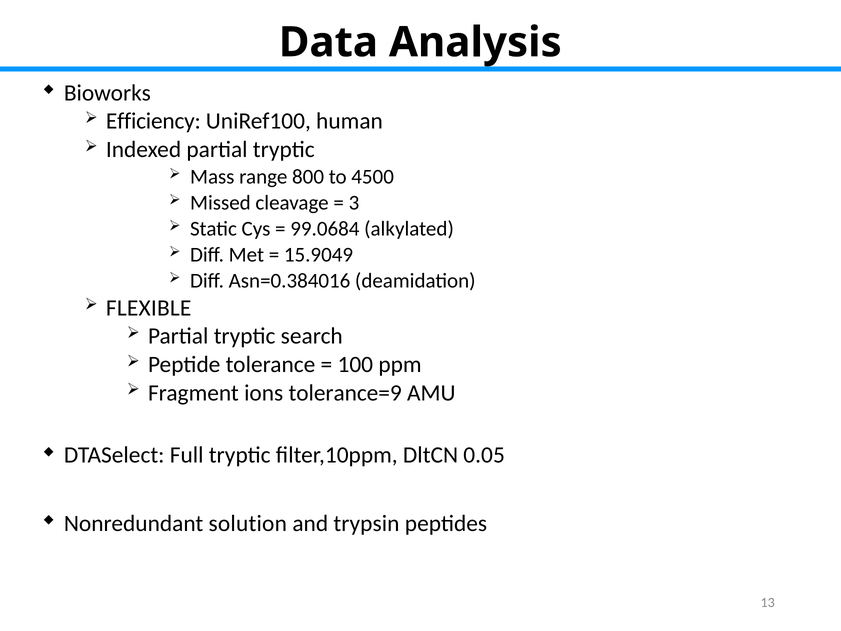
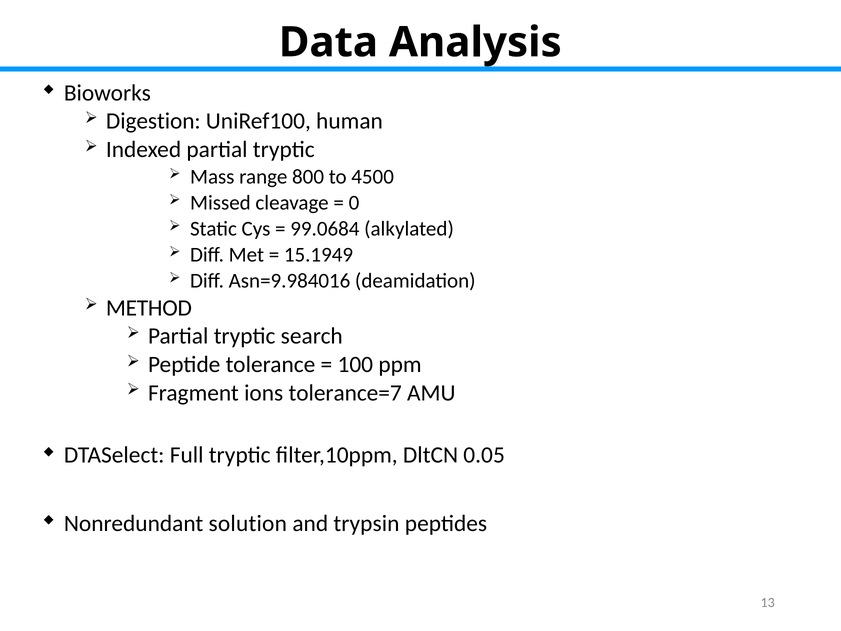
Efficiency: Efficiency -> Digestion
3: 3 -> 0
15.9049: 15.9049 -> 15.1949
Asn=0.384016: Asn=0.384016 -> Asn=9.984016
FLEXIBLE: FLEXIBLE -> METHOD
tolerance=9: tolerance=9 -> tolerance=7
